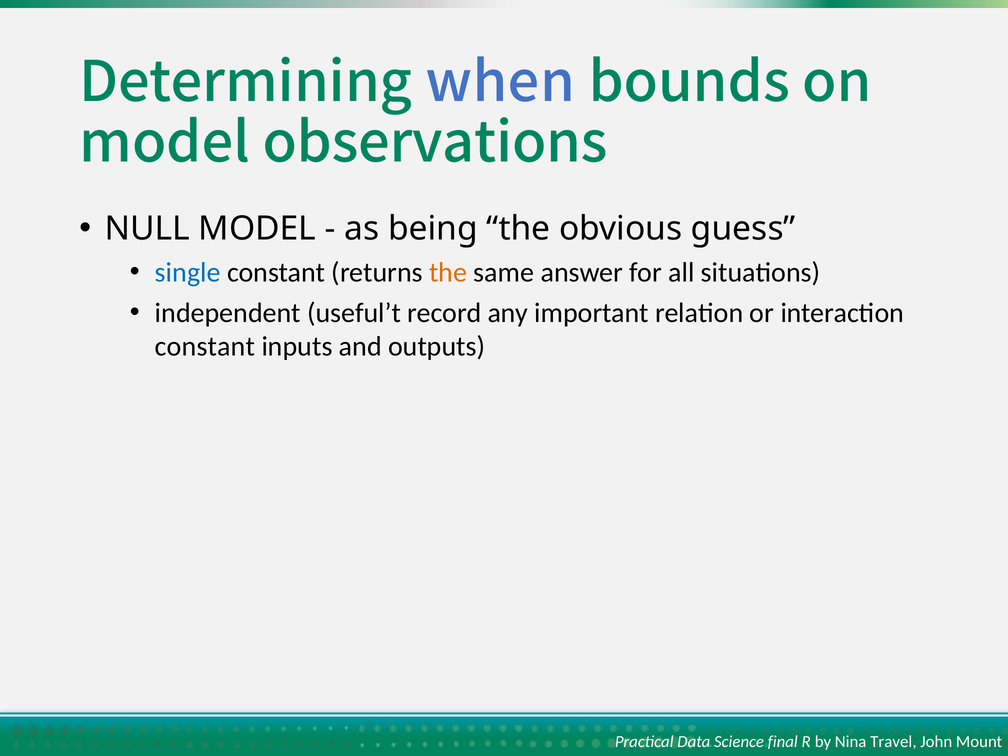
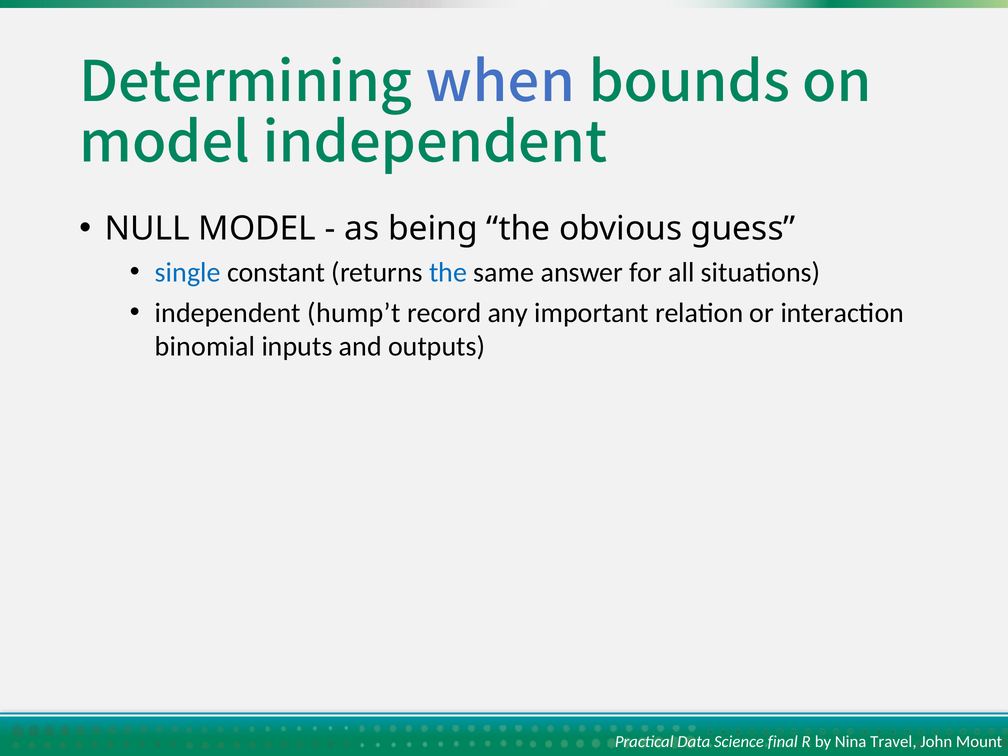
model observations: observations -> independent
the at (448, 272) colour: orange -> blue
useful’t: useful’t -> hump’t
constant at (205, 347): constant -> binomial
